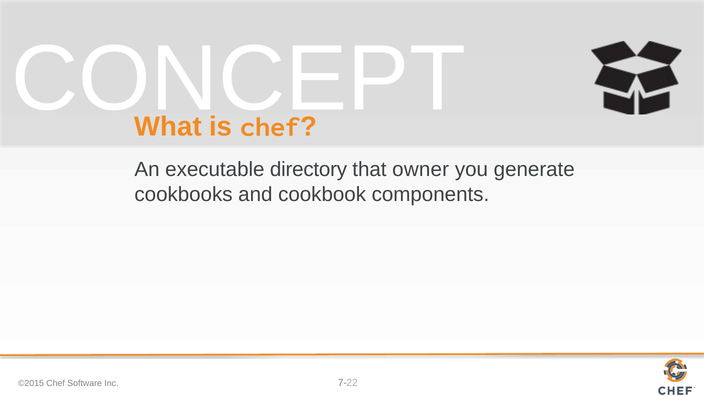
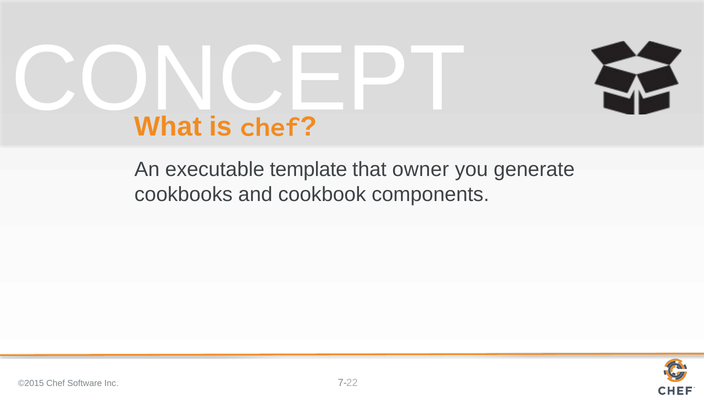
directory: directory -> template
